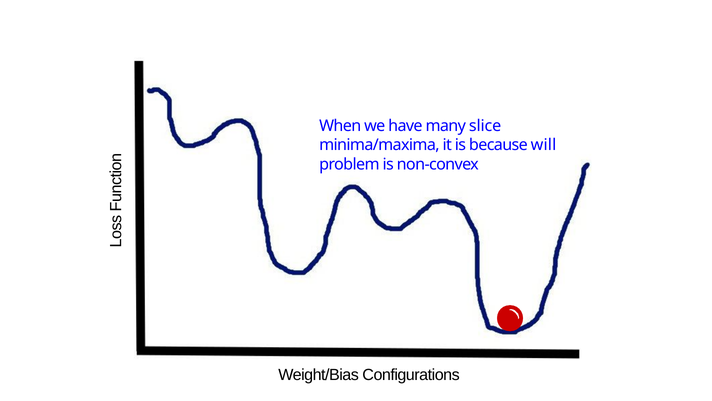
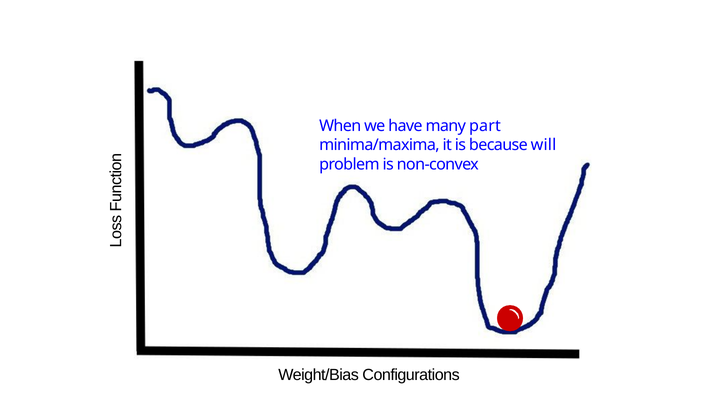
slice: slice -> part
